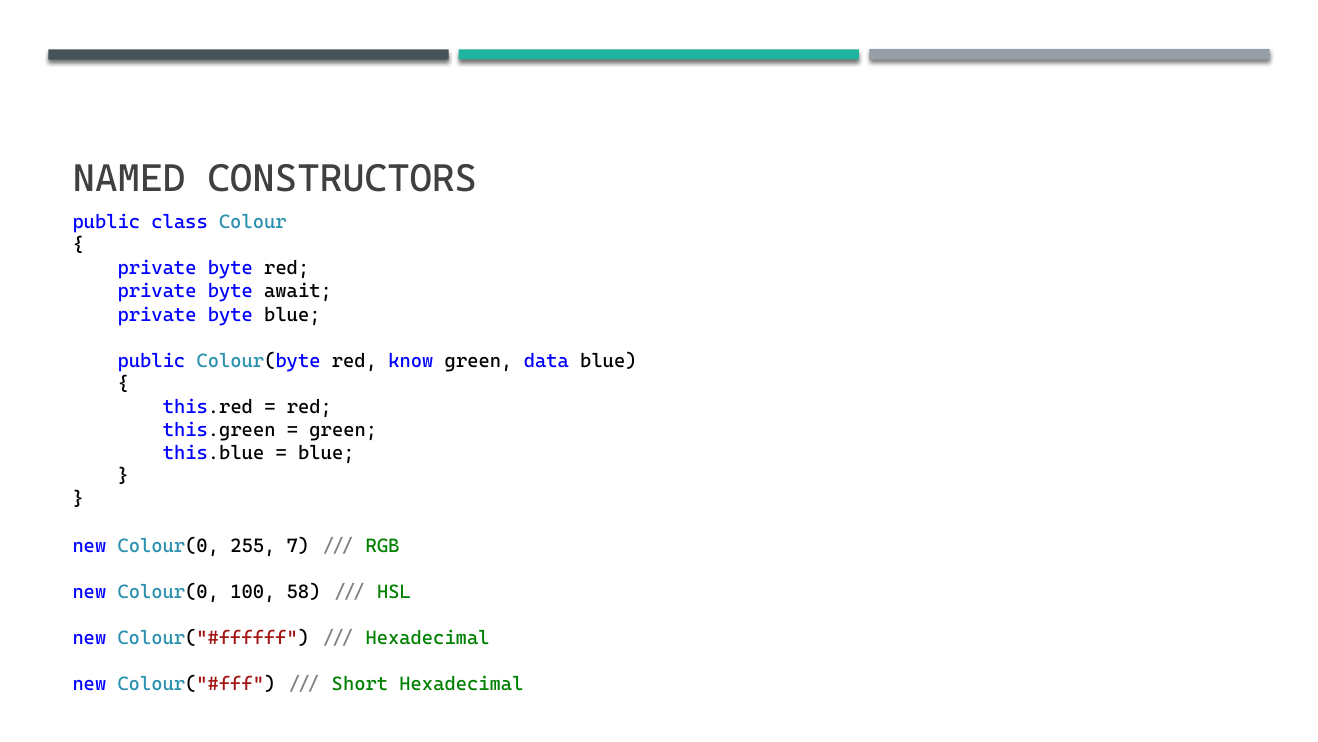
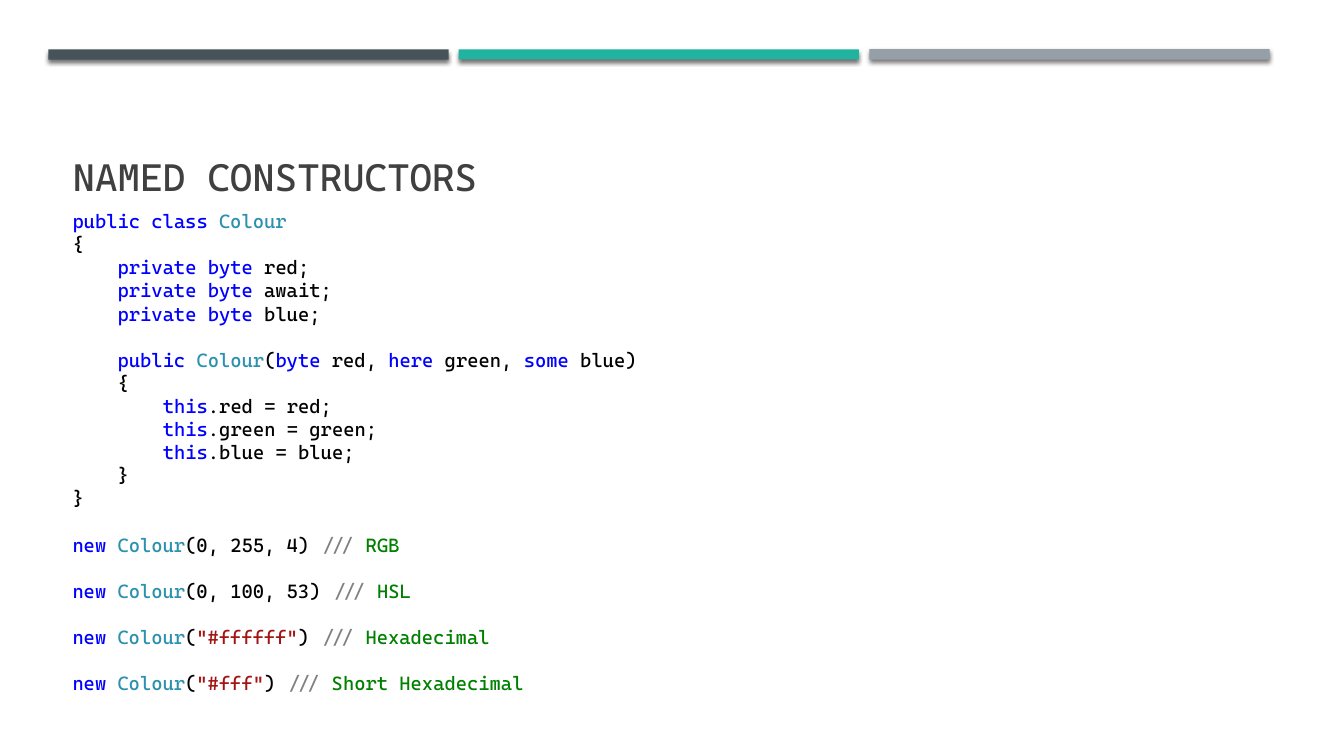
know: know -> here
data: data -> some
7: 7 -> 4
58: 58 -> 53
